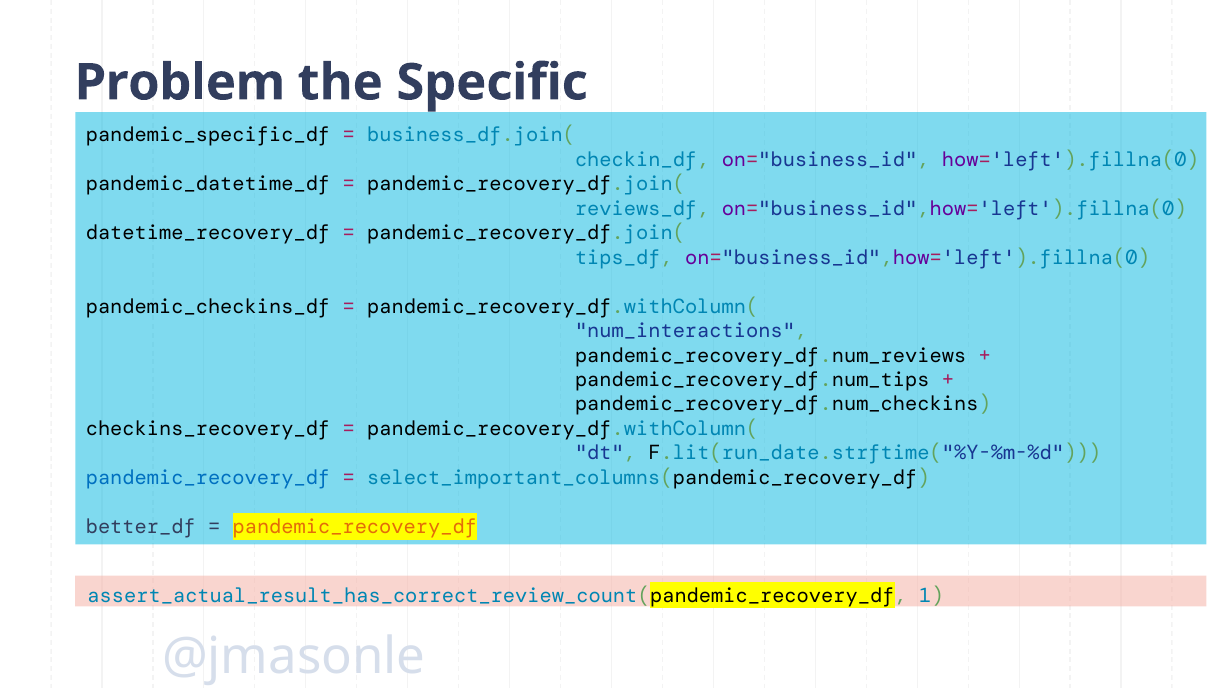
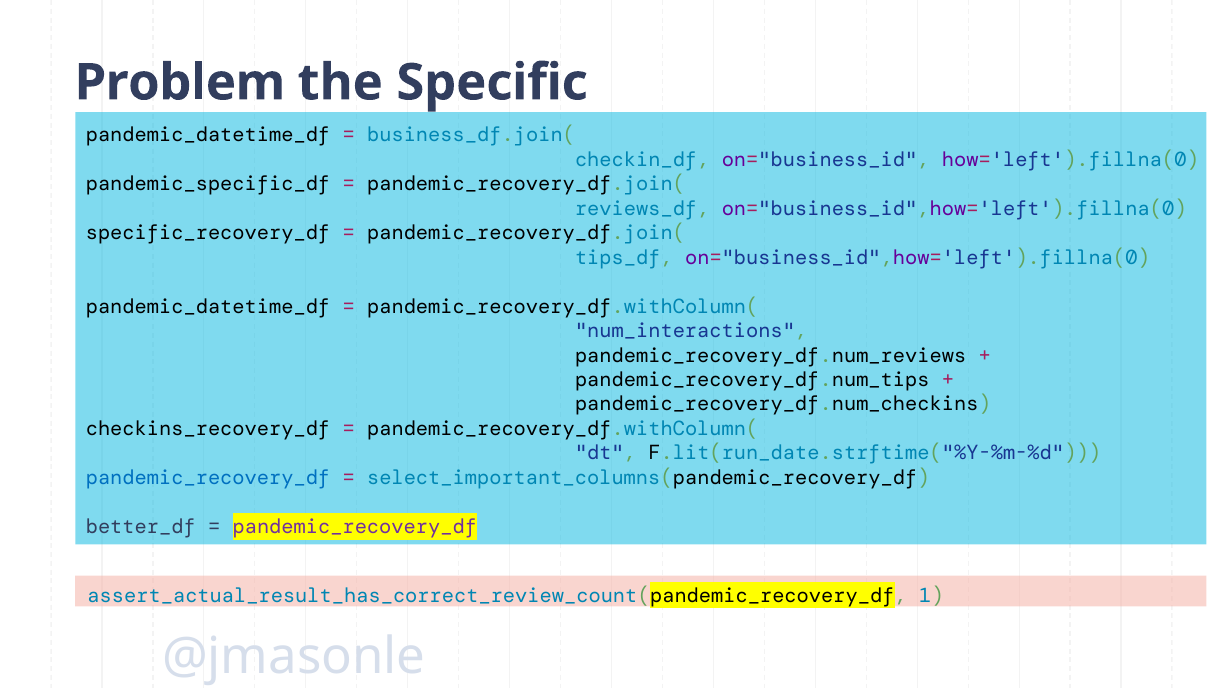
pandemic_specific_df at (208, 135): pandemic_specific_df -> pandemic_datetime_df
pandemic_datetime_df: pandemic_datetime_df -> pandemic_specific_df
datetime_recovery_df: datetime_recovery_df -> specific_recovery_df
pandemic_checkins_df at (208, 306): pandemic_checkins_df -> pandemic_datetime_df
pandemic_recovery_df at (355, 526) colour: orange -> purple
